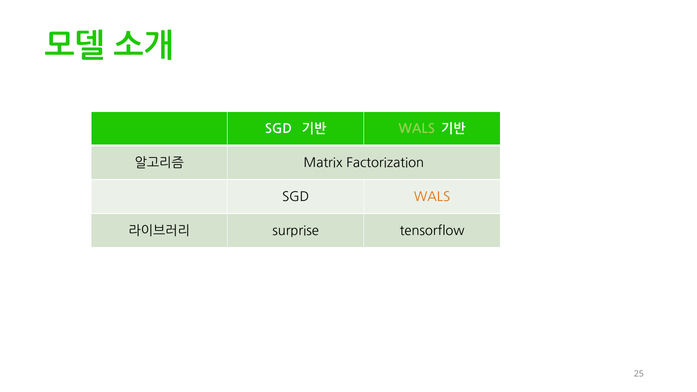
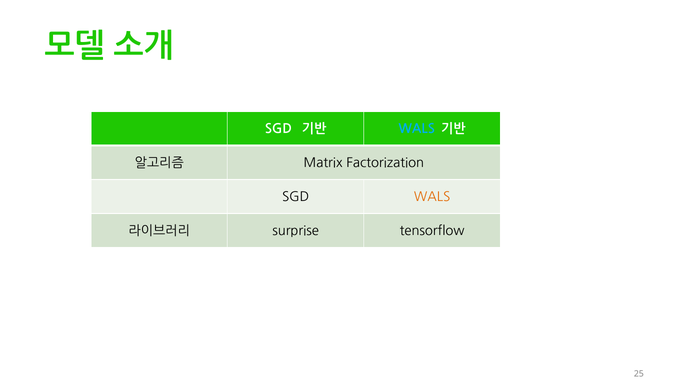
WALS at (417, 129) colour: light green -> light blue
